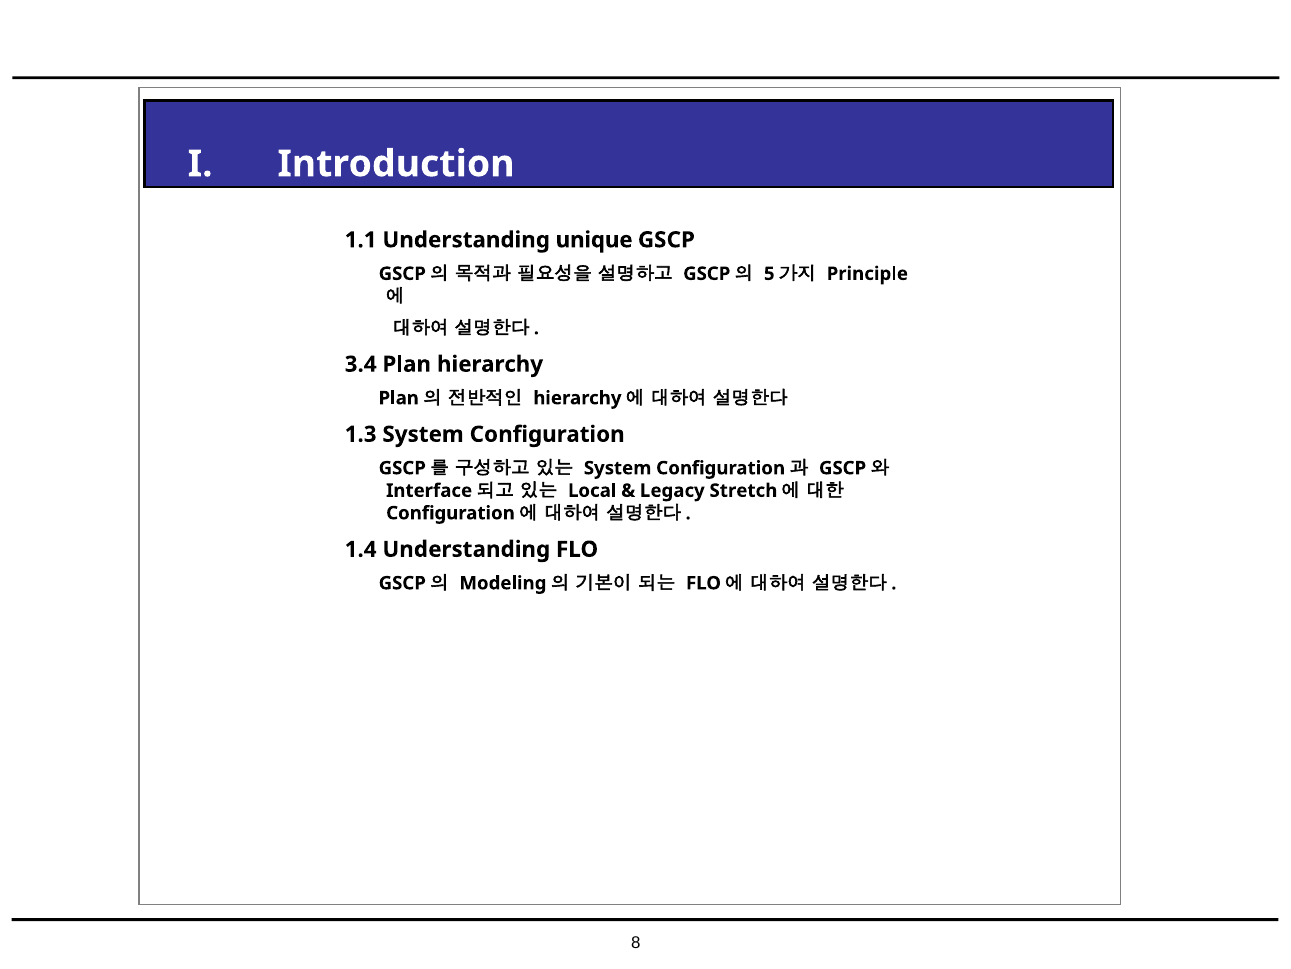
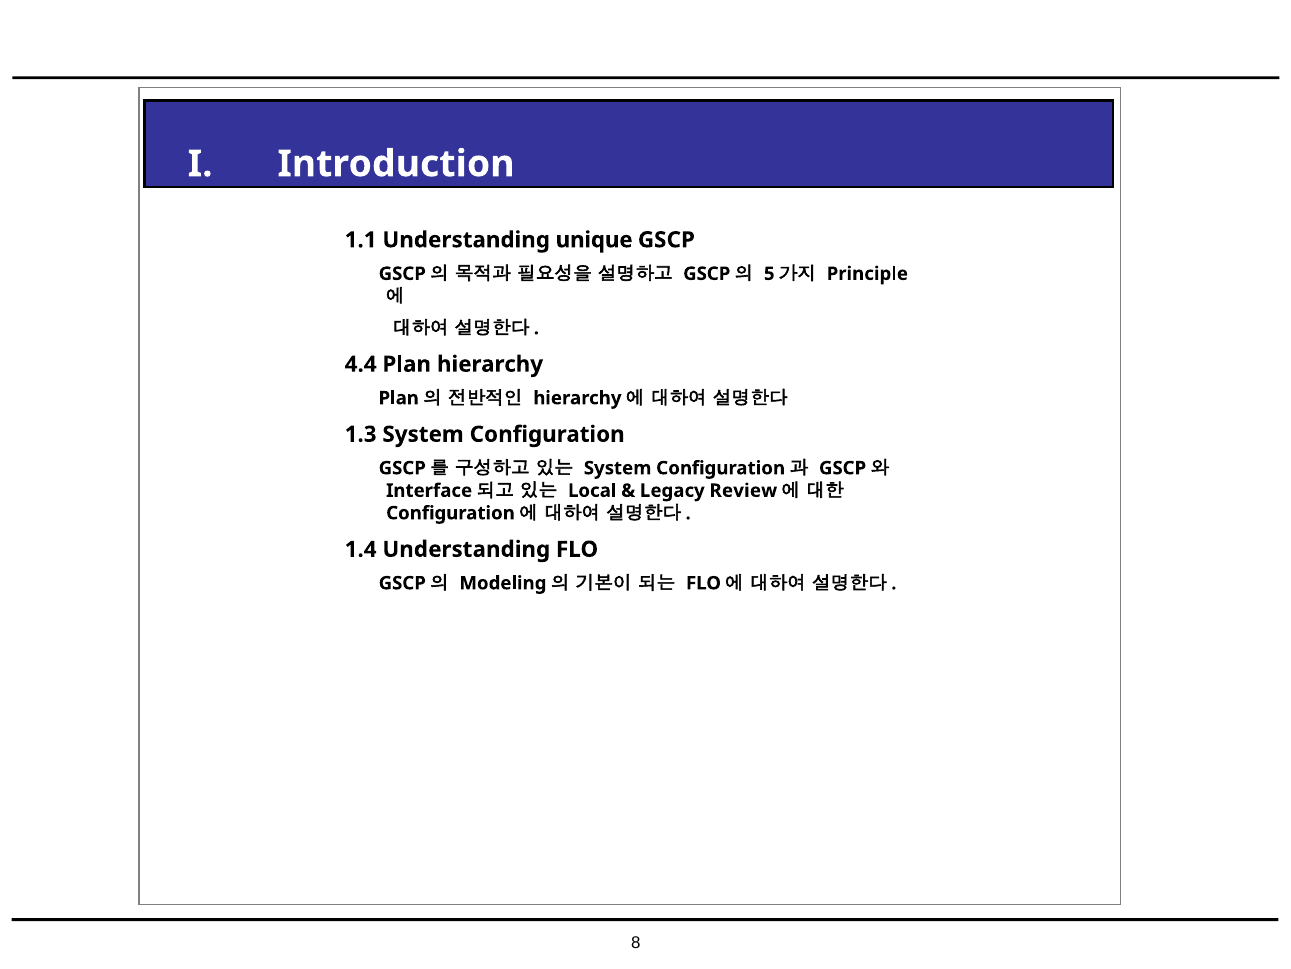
3.4: 3.4 -> 4.4
Stretch: Stretch -> Review
